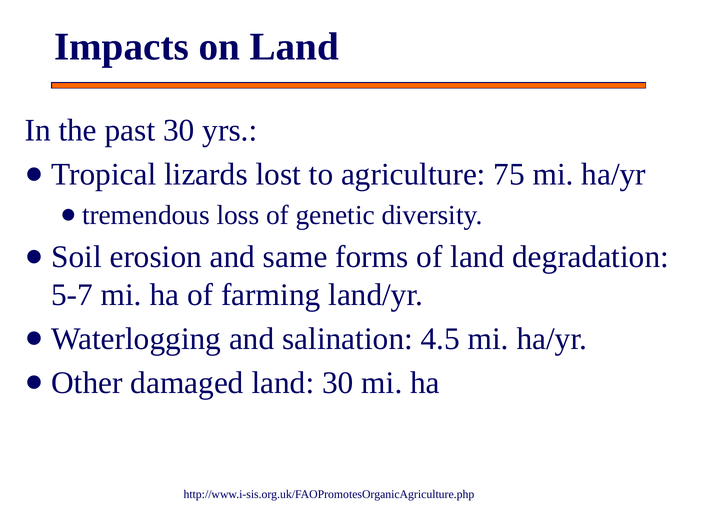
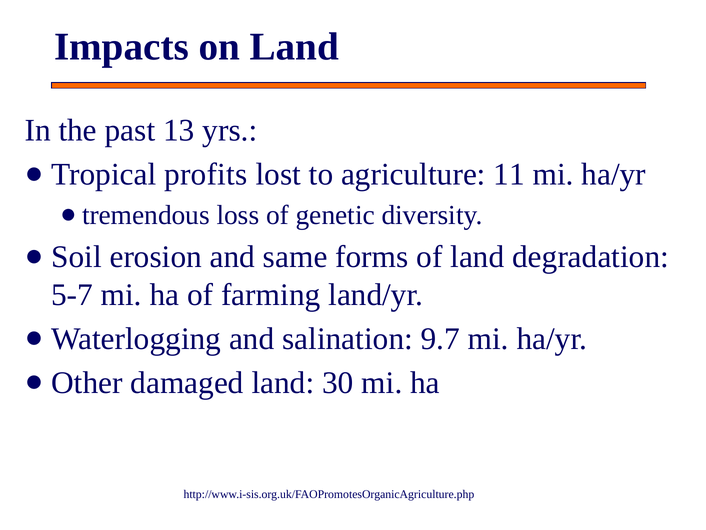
past 30: 30 -> 13
lizards: lizards -> profits
75: 75 -> 11
4.5: 4.5 -> 9.7
